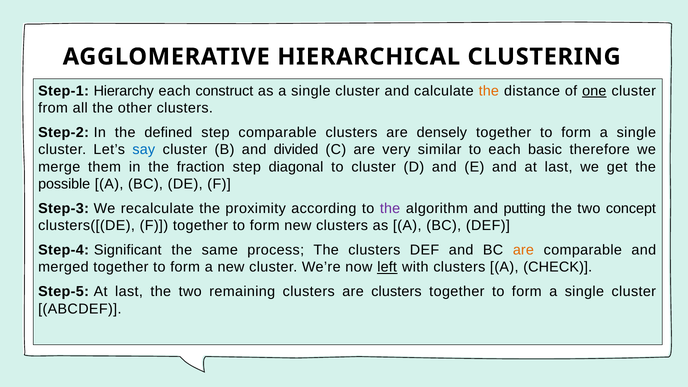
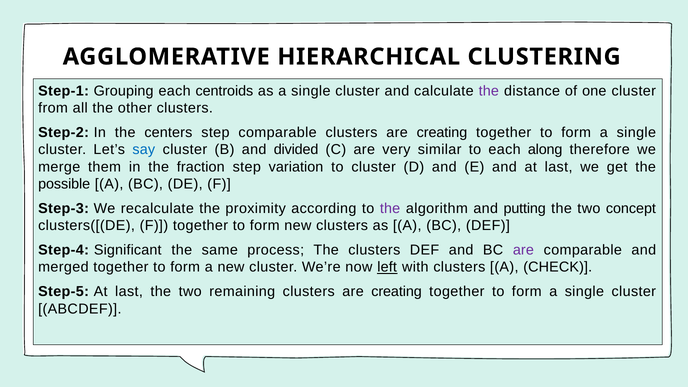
Hierarchy: Hierarchy -> Grouping
construct: construct -> centroids
the at (489, 91) colour: orange -> purple
one underline: present -> none
defined: defined -> centers
comparable clusters are densely: densely -> creating
basic: basic -> along
diagonal: diagonal -> variation
are at (523, 250) colour: orange -> purple
remaining clusters are clusters: clusters -> creating
